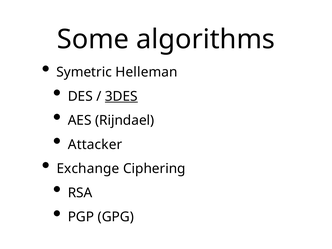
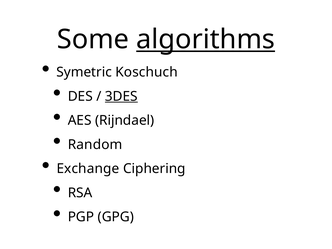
algorithms underline: none -> present
Helleman: Helleman -> Koschuch
Attacker: Attacker -> Random
